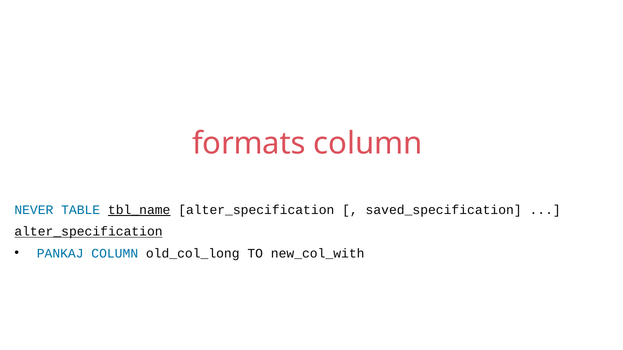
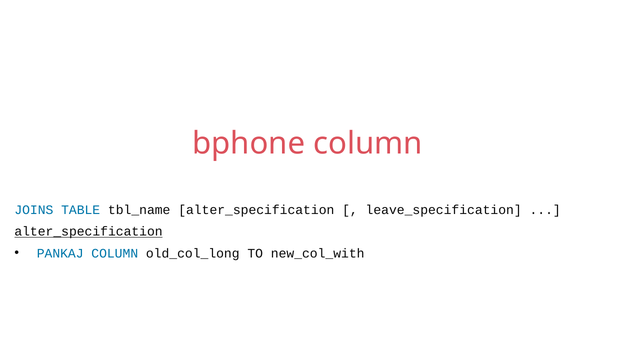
formats: formats -> bphone
NEVER: NEVER -> JOINS
tbl_name underline: present -> none
saved_specification: saved_specification -> leave_specification
